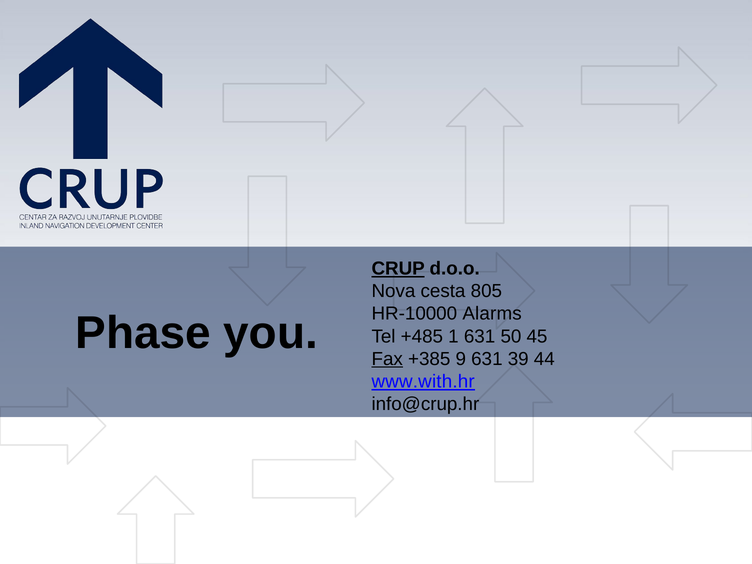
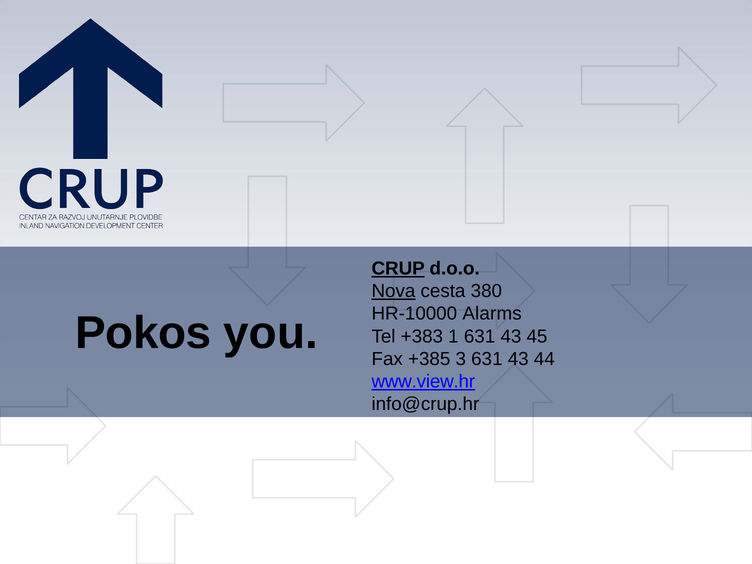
Nova underline: none -> present
805: 805 -> 380
Phase: Phase -> Pokos
+485: +485 -> +383
1 631 50: 50 -> 43
Fax underline: present -> none
9: 9 -> 3
39 at (518, 359): 39 -> 43
www.with.hr: www.with.hr -> www.view.hr
